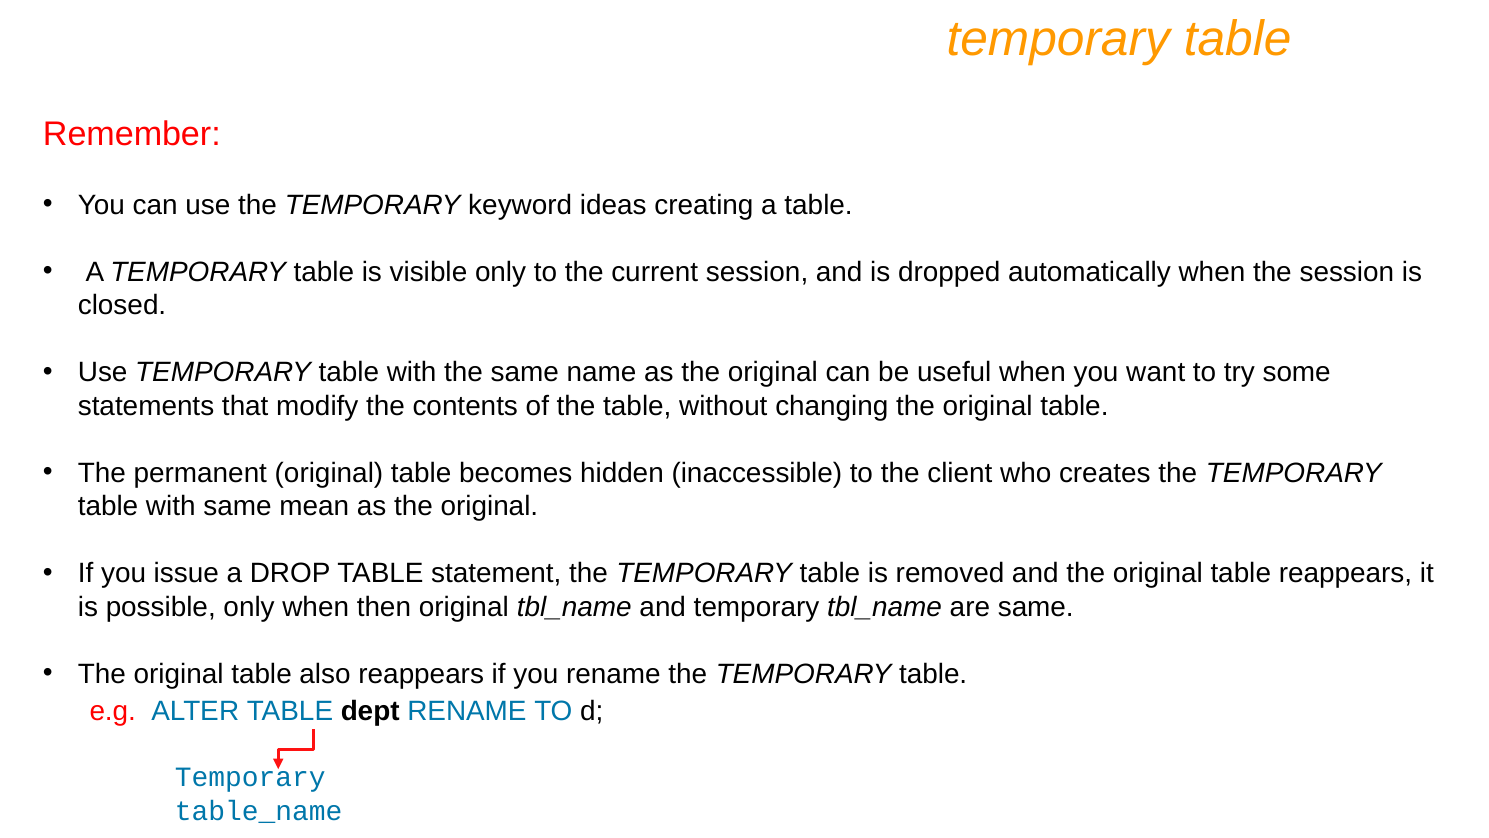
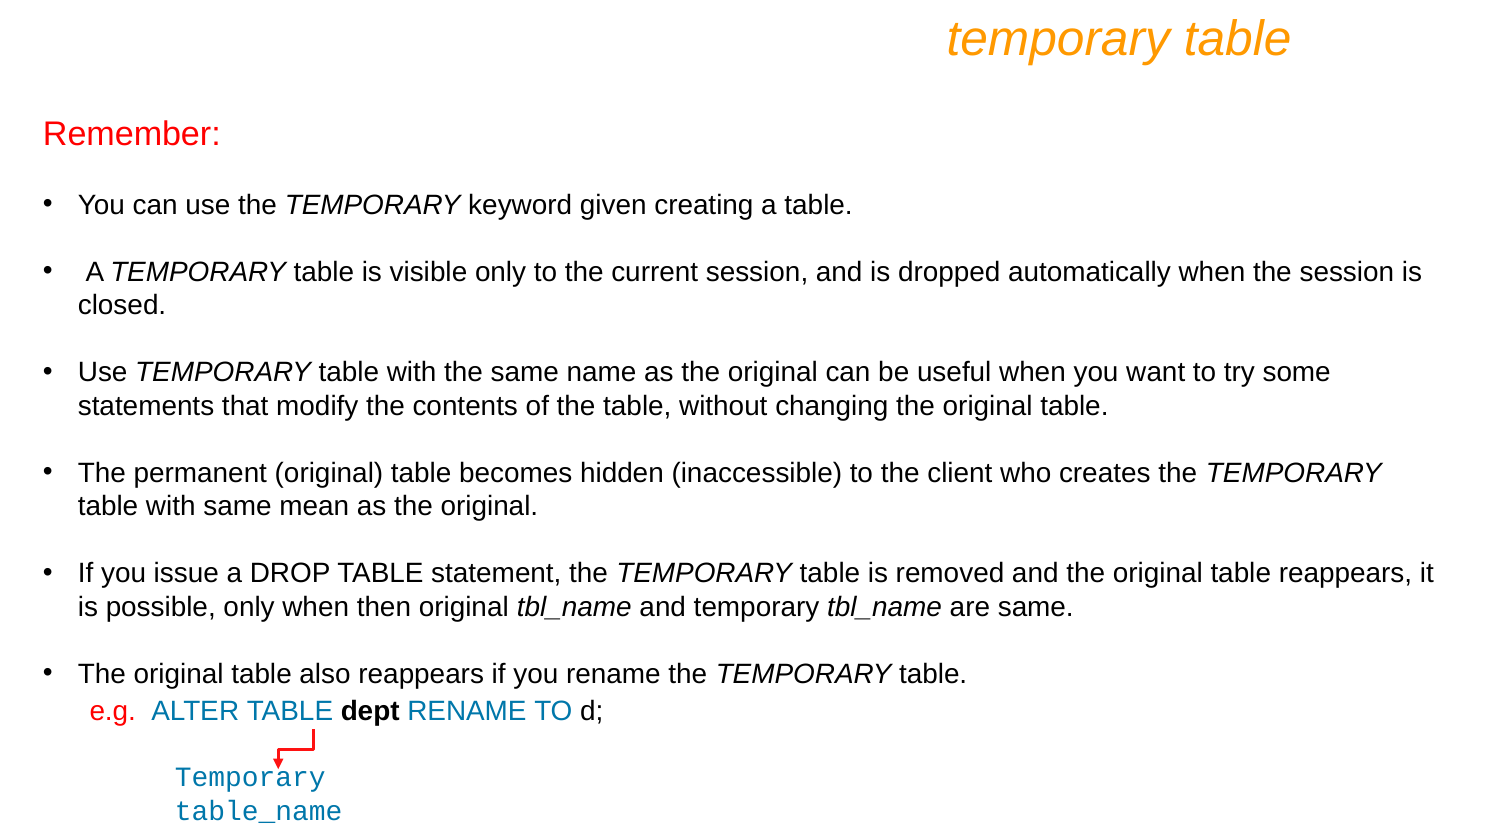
ideas: ideas -> given
